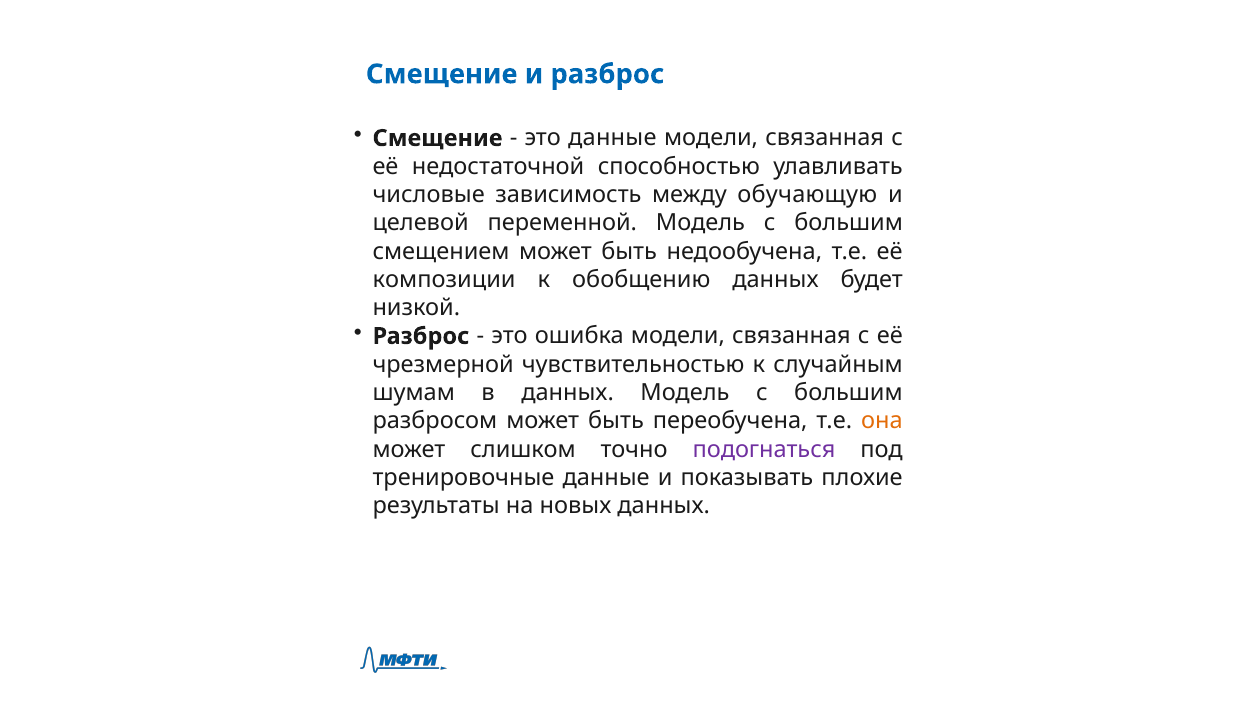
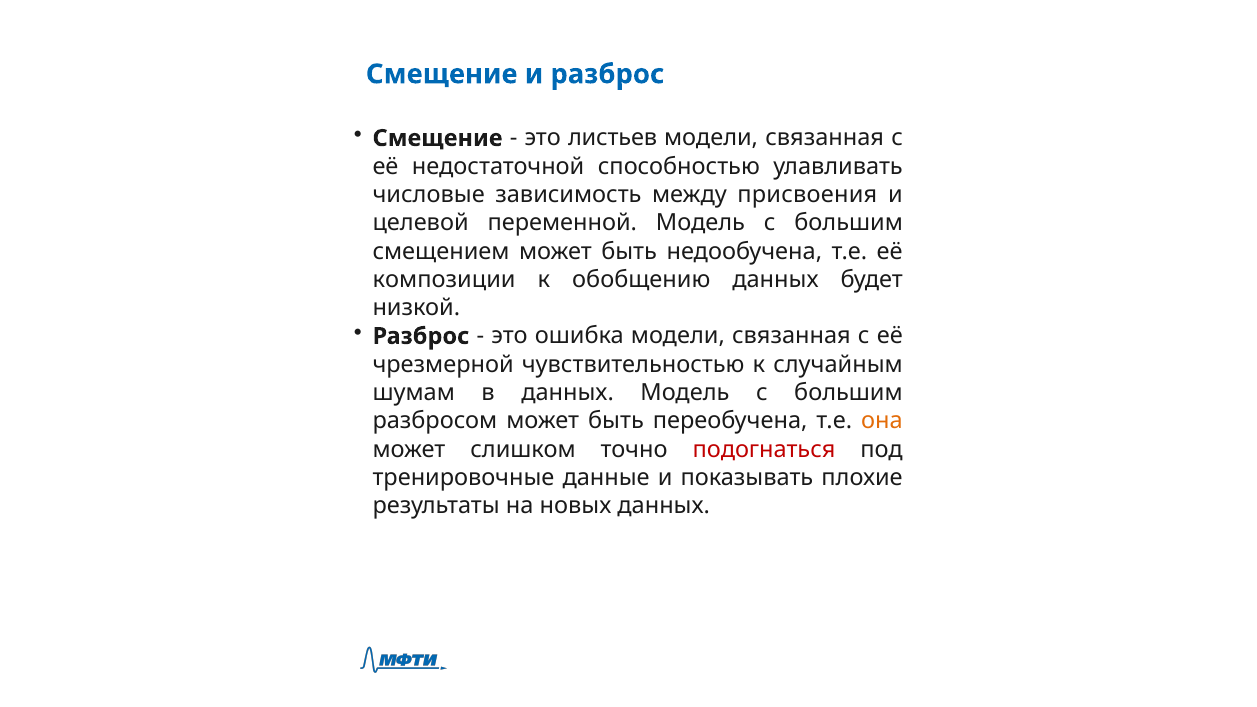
это данные: данные -> листьев
обучающую: обучающую -> присвоения
подогнаться colour: purple -> red
